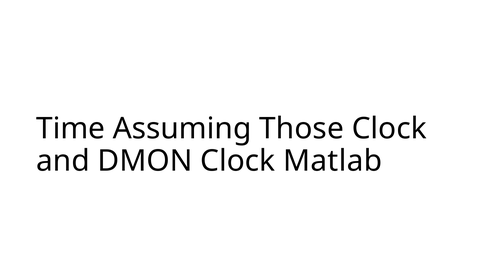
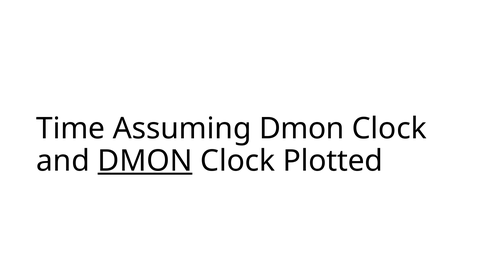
Assuming Those: Those -> Dmon
DMON at (145, 161) underline: none -> present
Matlab: Matlab -> Plotted
